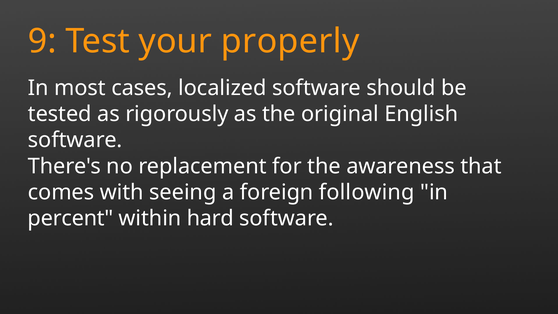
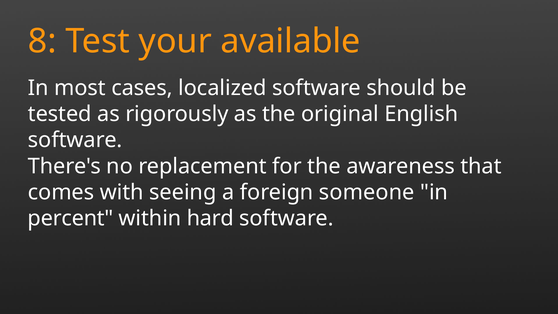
9: 9 -> 8
properly: properly -> available
following: following -> someone
